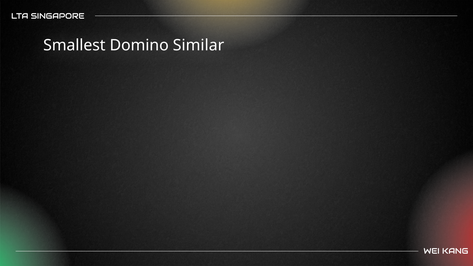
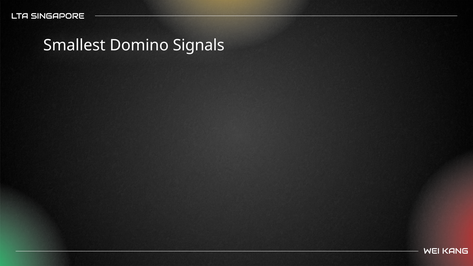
Similar: Similar -> Signals
